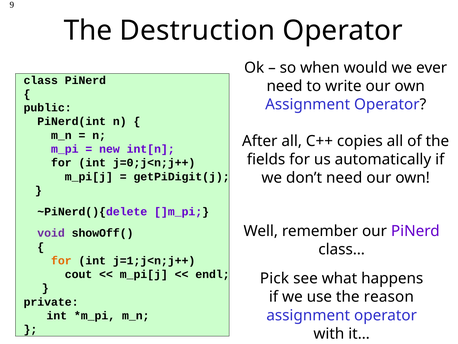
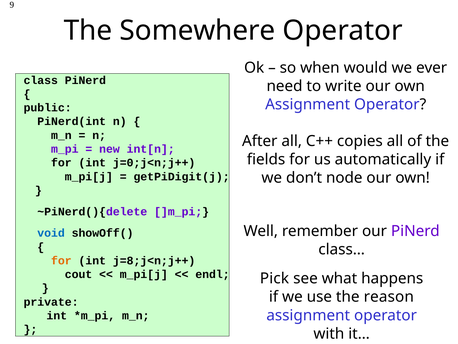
Destruction: Destruction -> Somewhere
don’t need: need -> node
void colour: purple -> blue
j=1;j<n;j++: j=1;j<n;j++ -> j=8;j<n;j++
